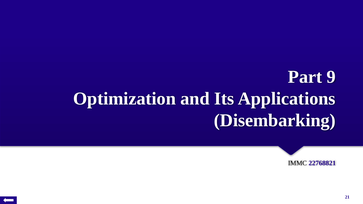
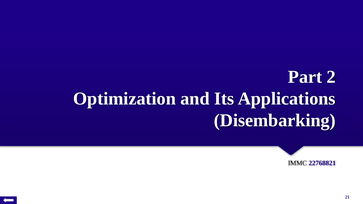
9: 9 -> 2
